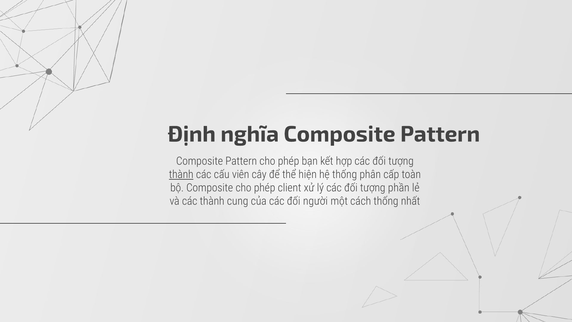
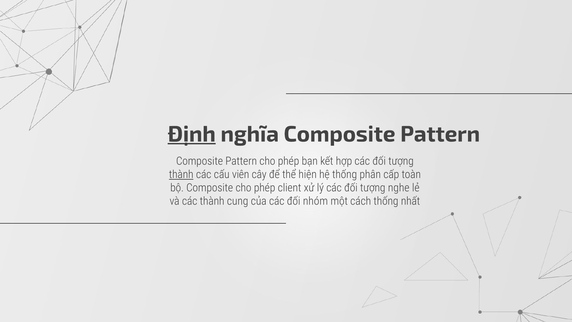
Định underline: none -> present
phần: phần -> nghe
người: người -> nhóm
